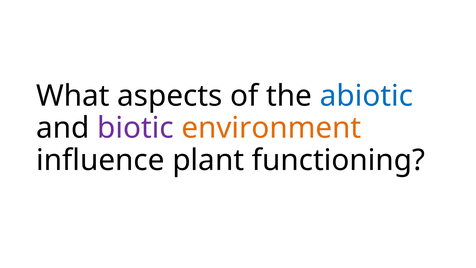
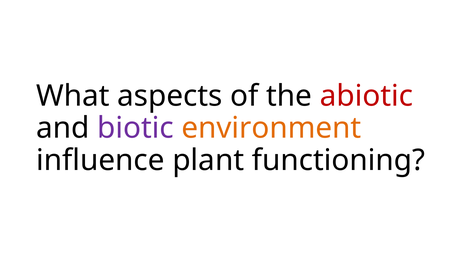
abiotic colour: blue -> red
